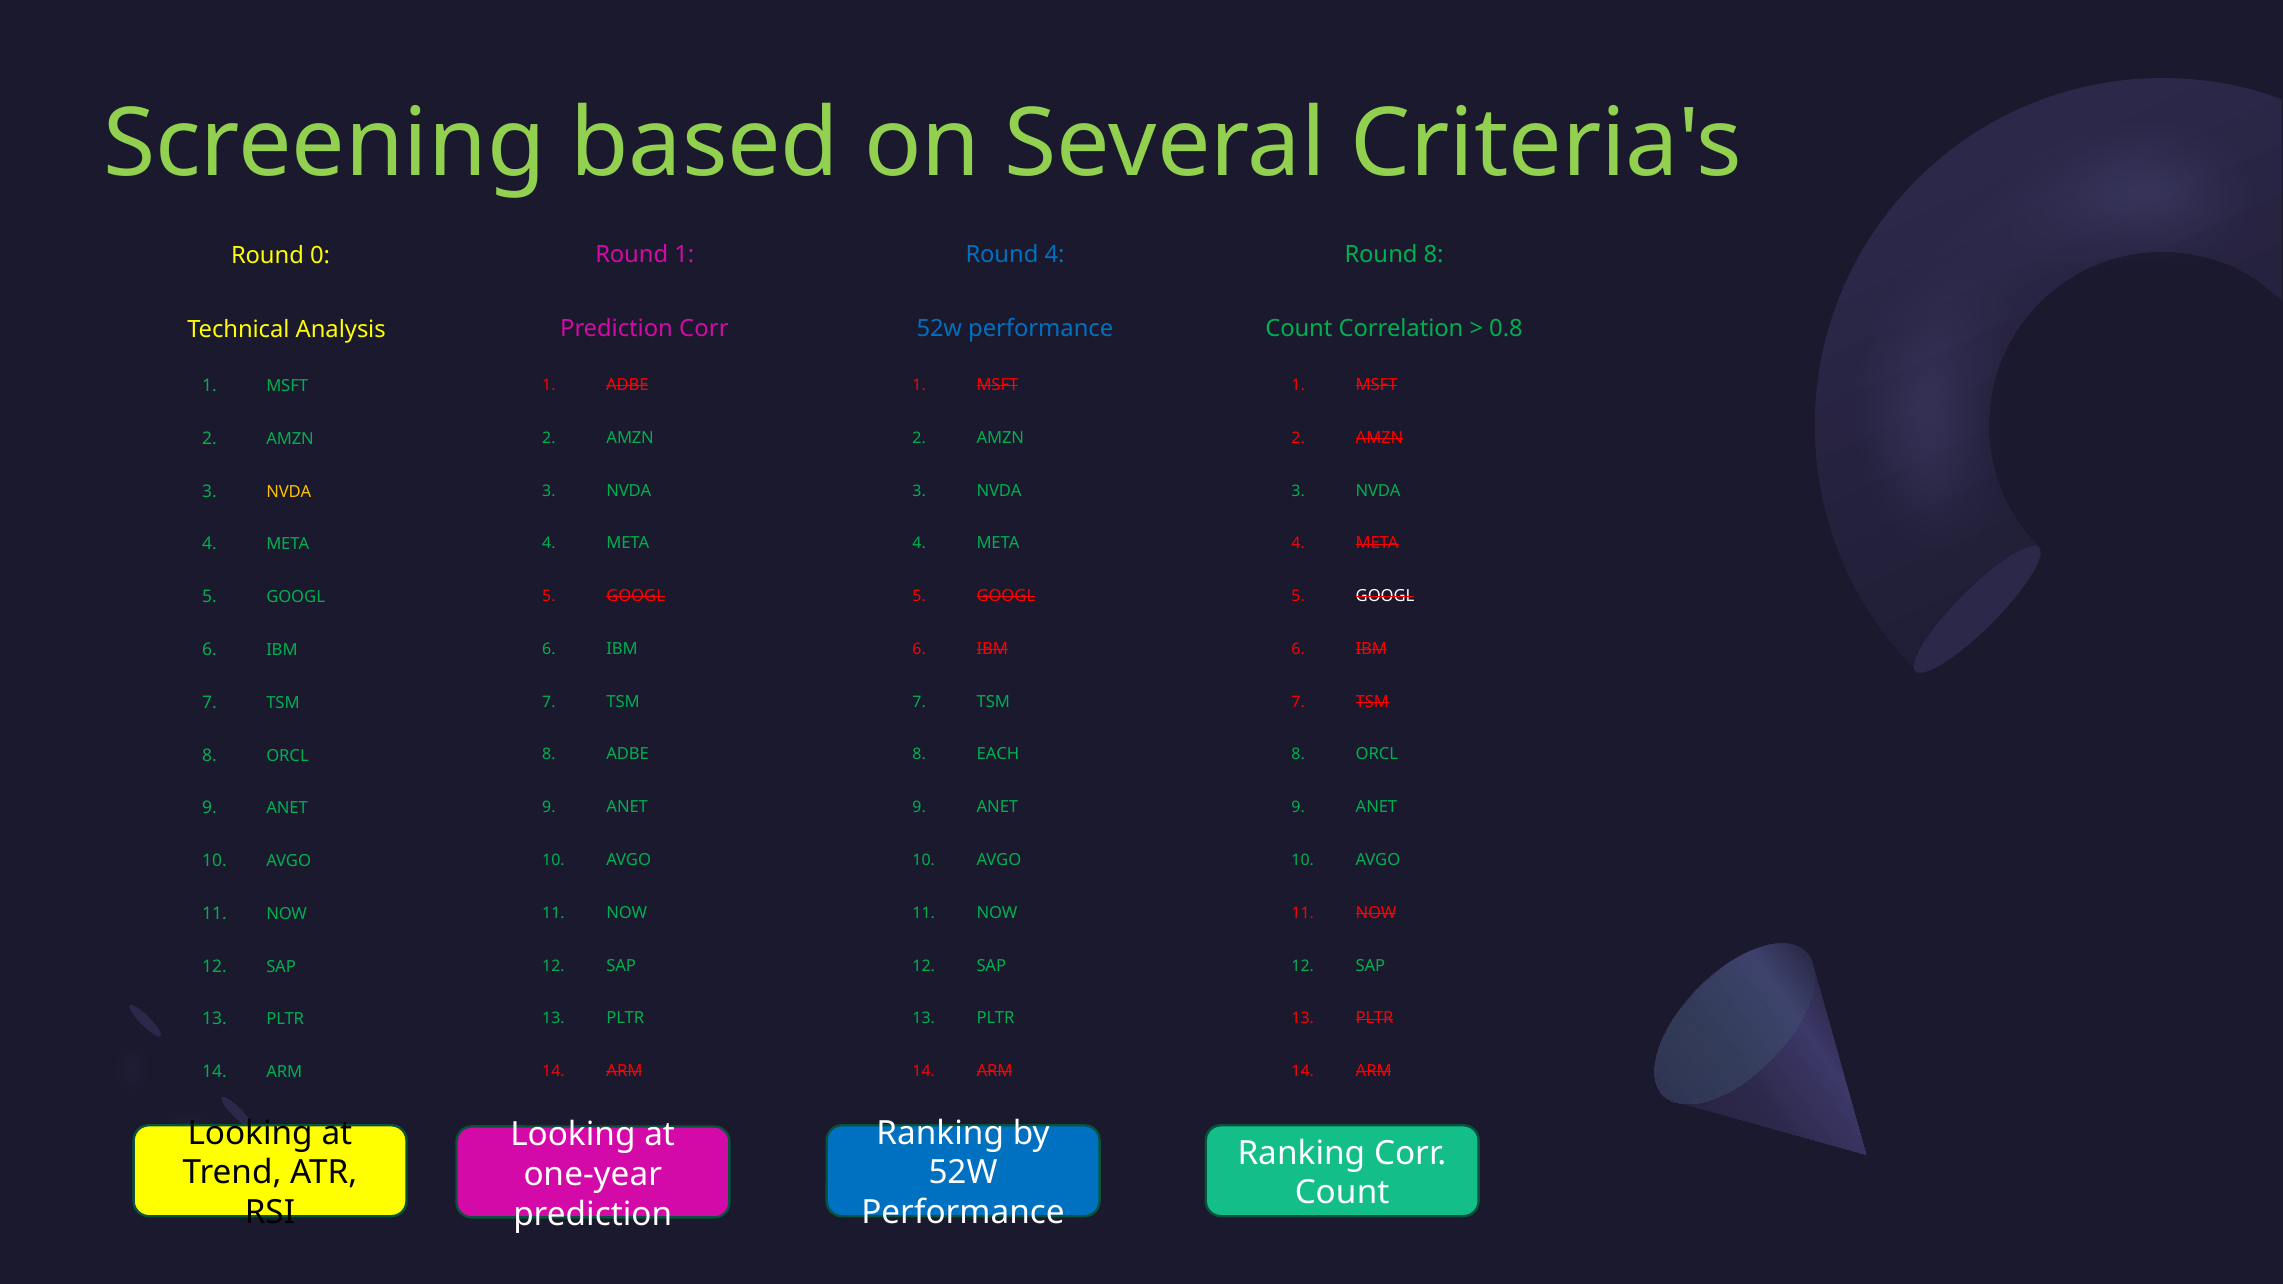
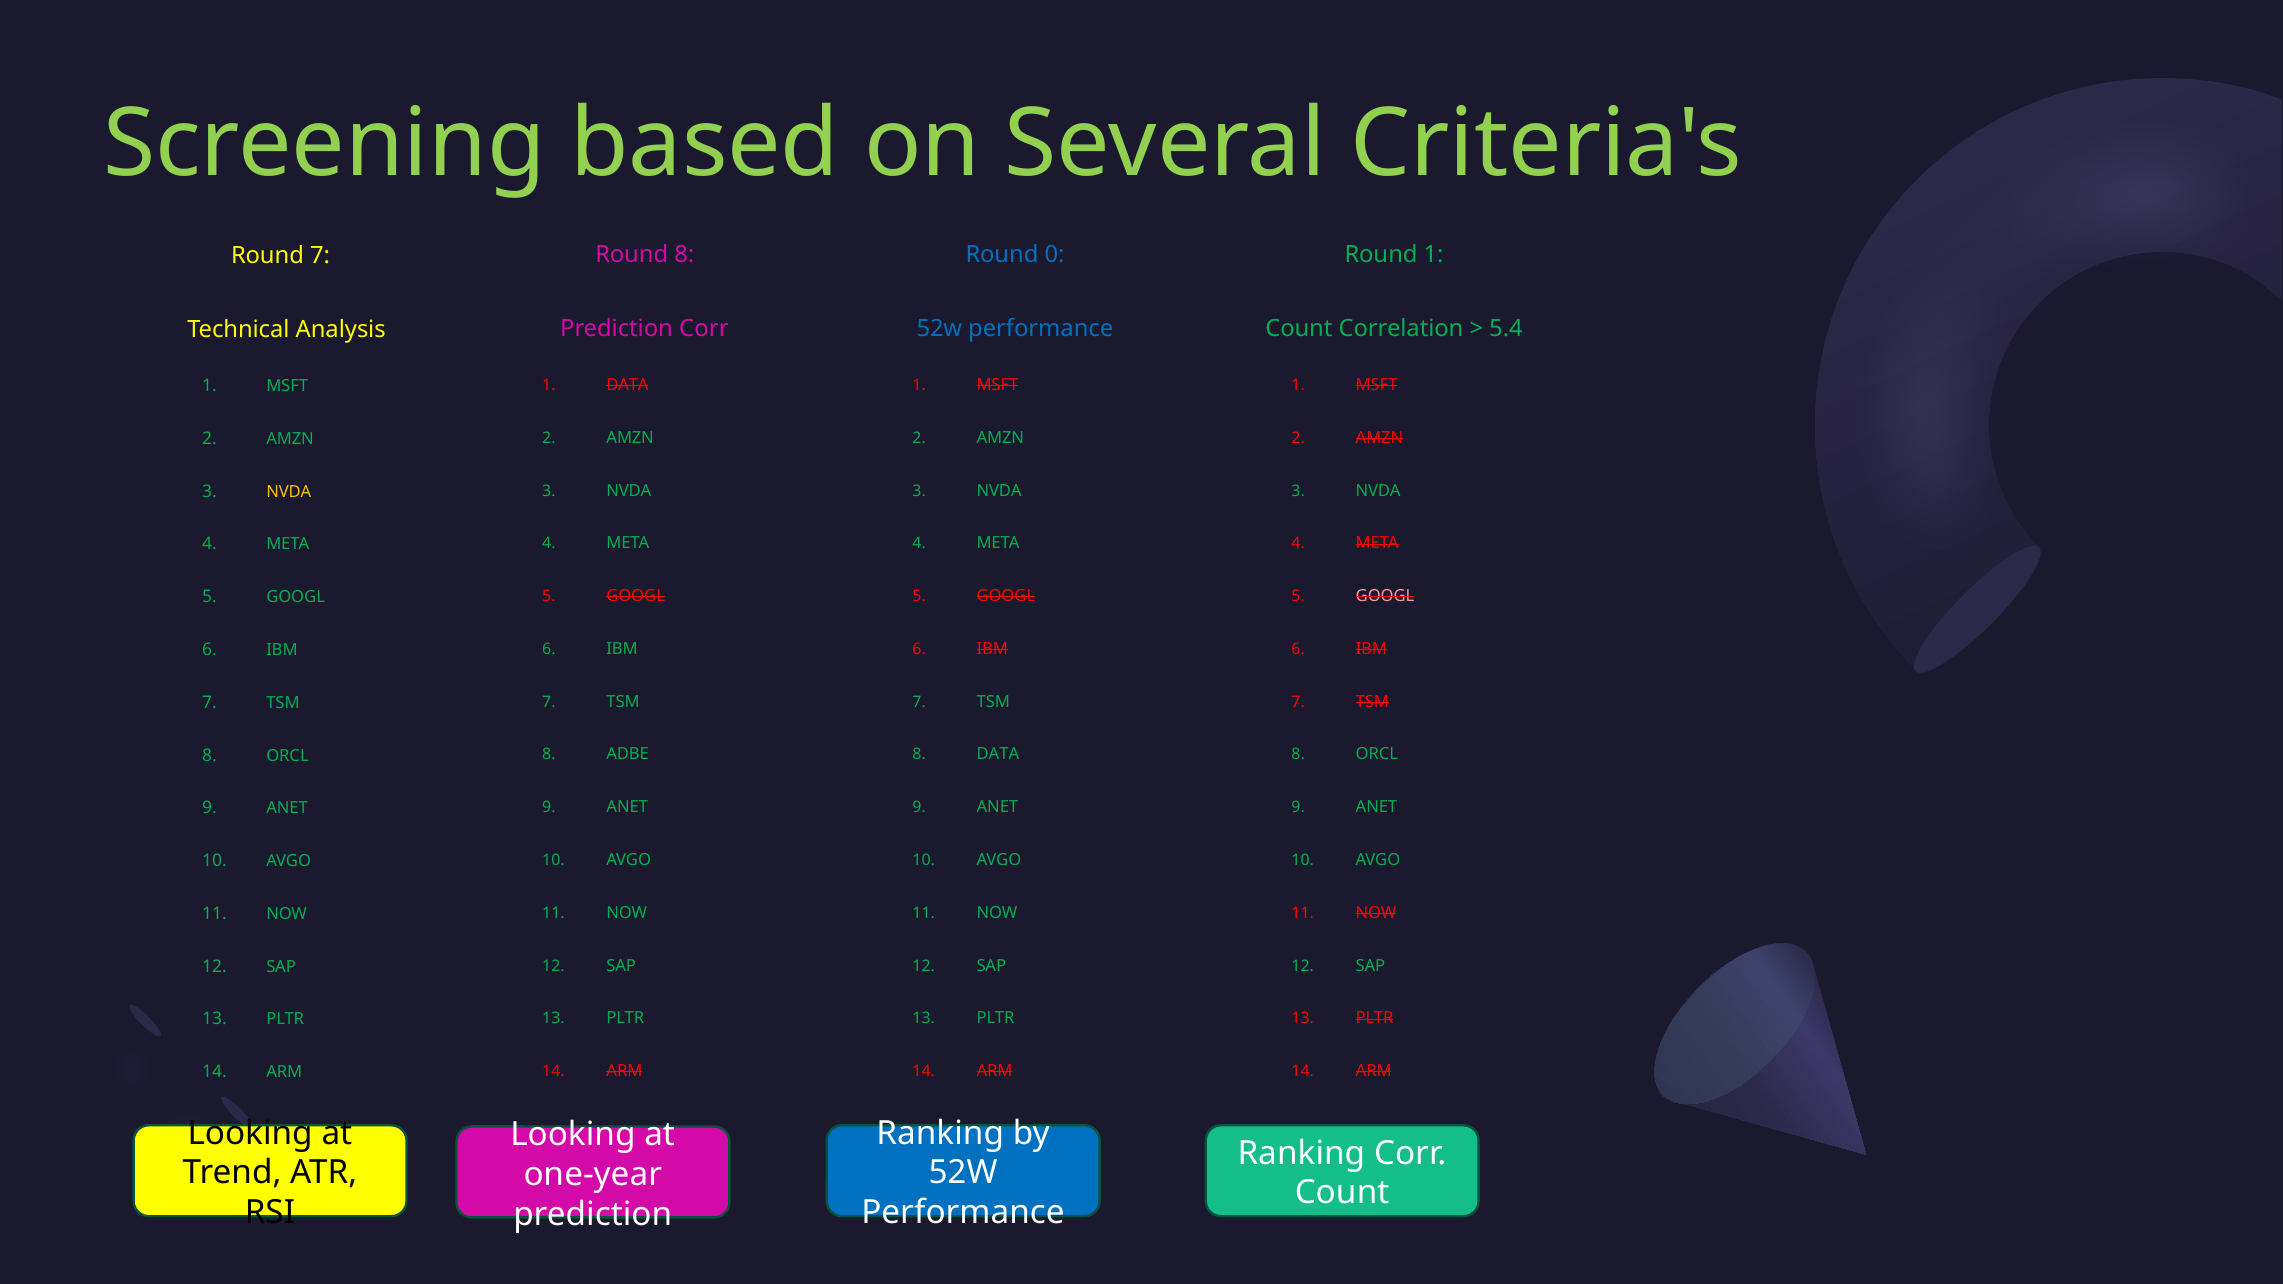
Round 1: 1 -> 8
Round 4: 4 -> 0
Round 8: 8 -> 1
Round 0: 0 -> 7
0.8: 0.8 -> 5.4
1 ADBE: ADBE -> DATA
GOOGL at (1385, 596) colour: white -> pink
EACH at (998, 755): EACH -> DATA
